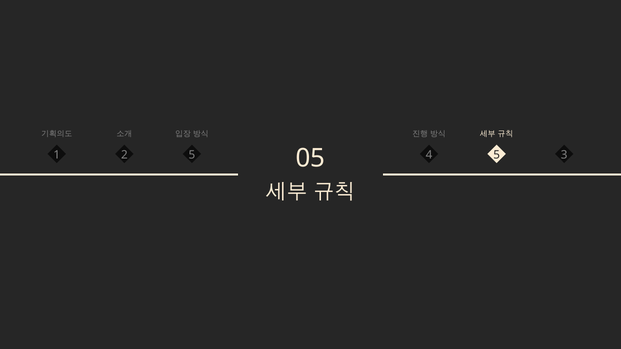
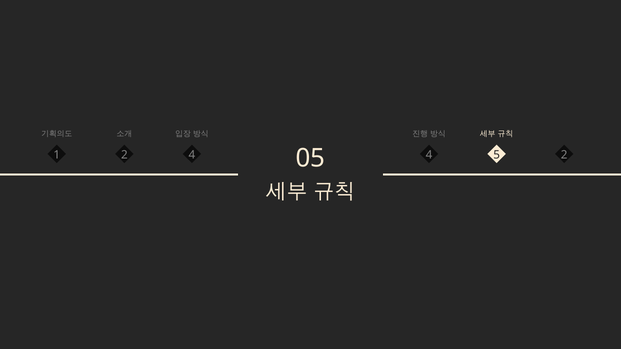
1 5: 5 -> 4
5 3: 3 -> 2
